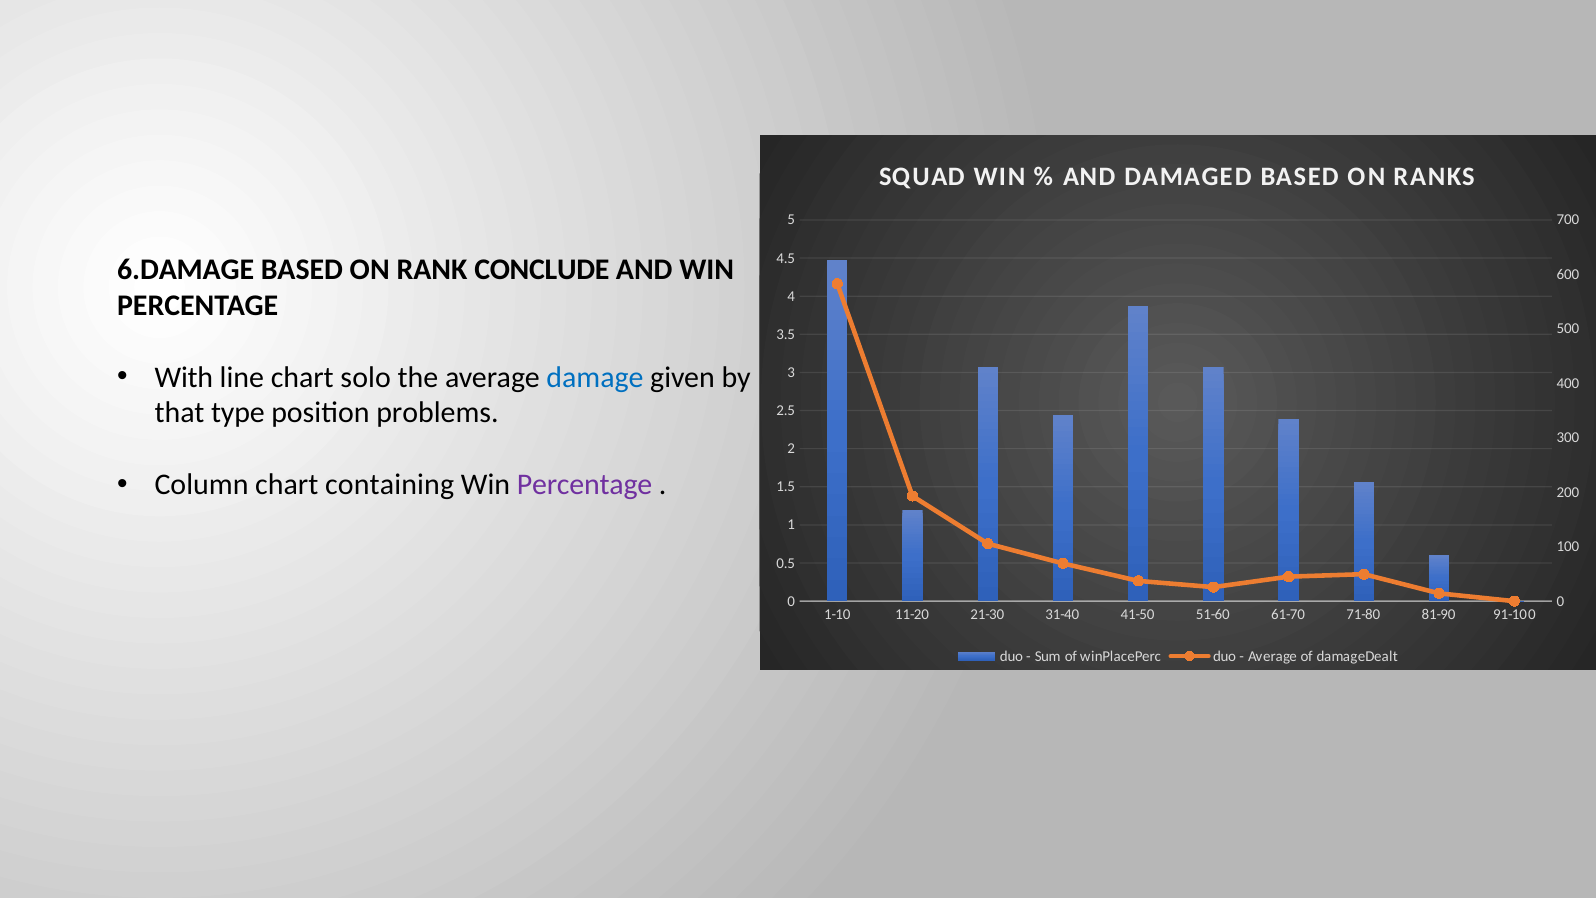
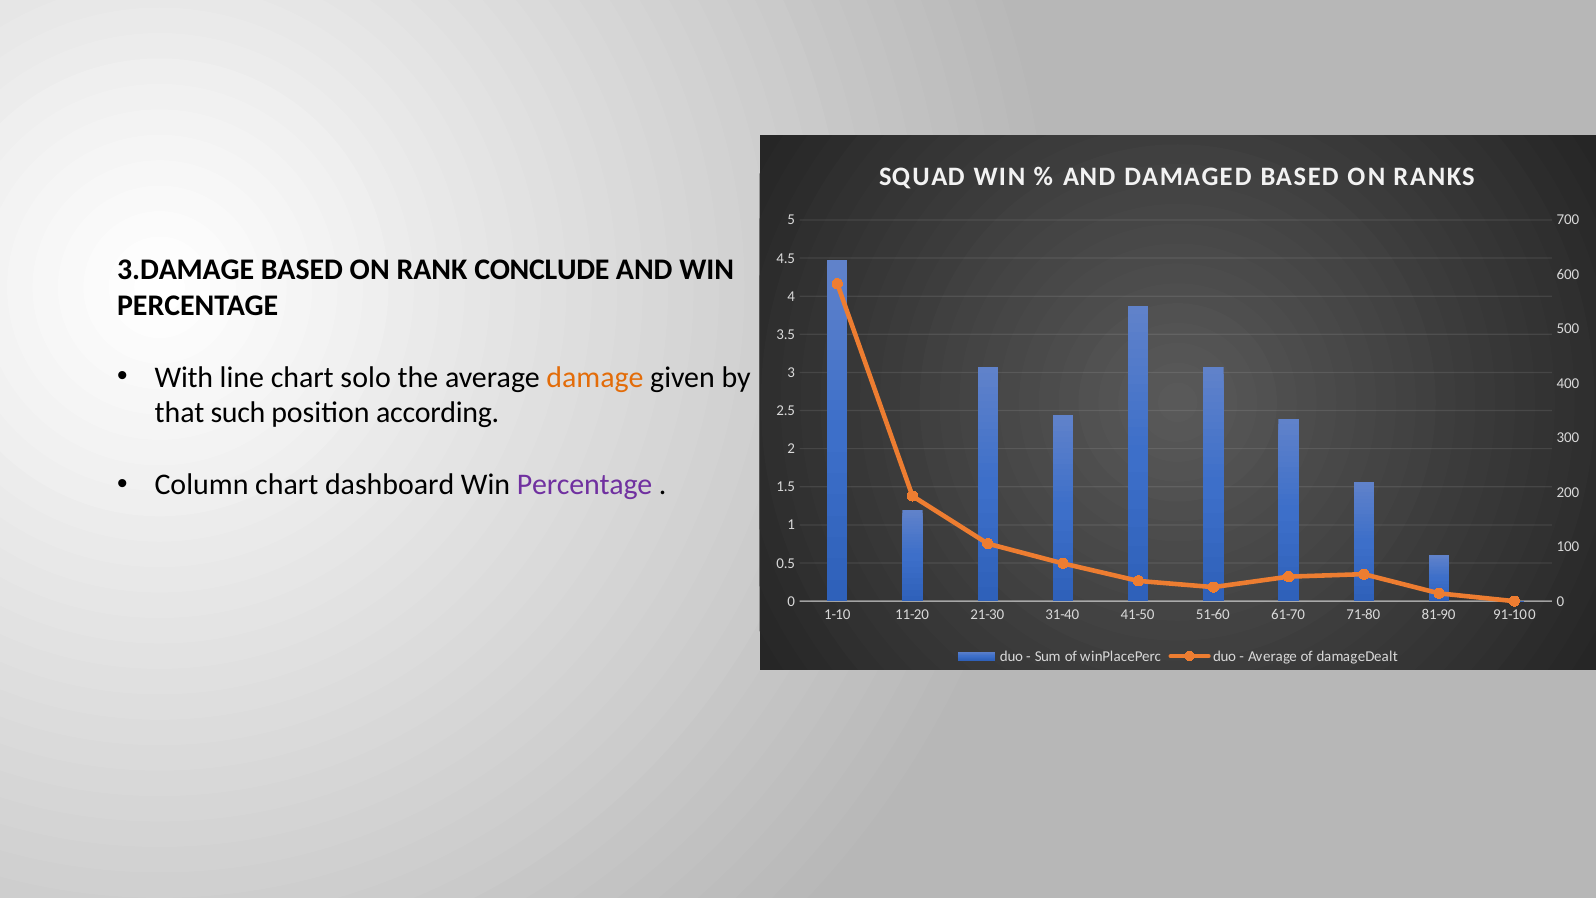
6.DAMAGE: 6.DAMAGE -> 3.DAMAGE
damage colour: blue -> orange
type: type -> such
problems: problems -> according
containing: containing -> dashboard
